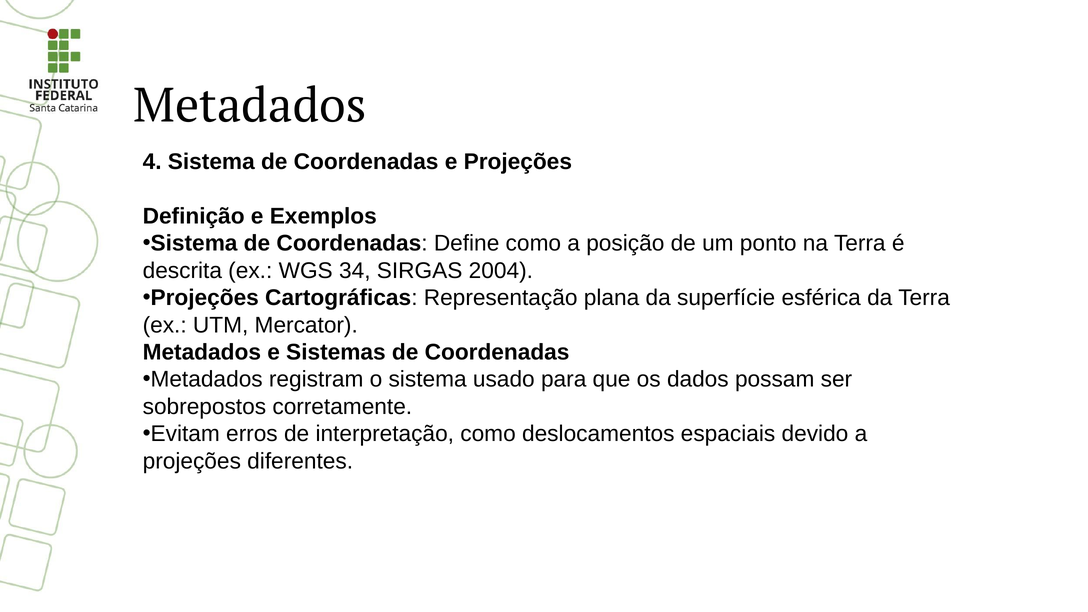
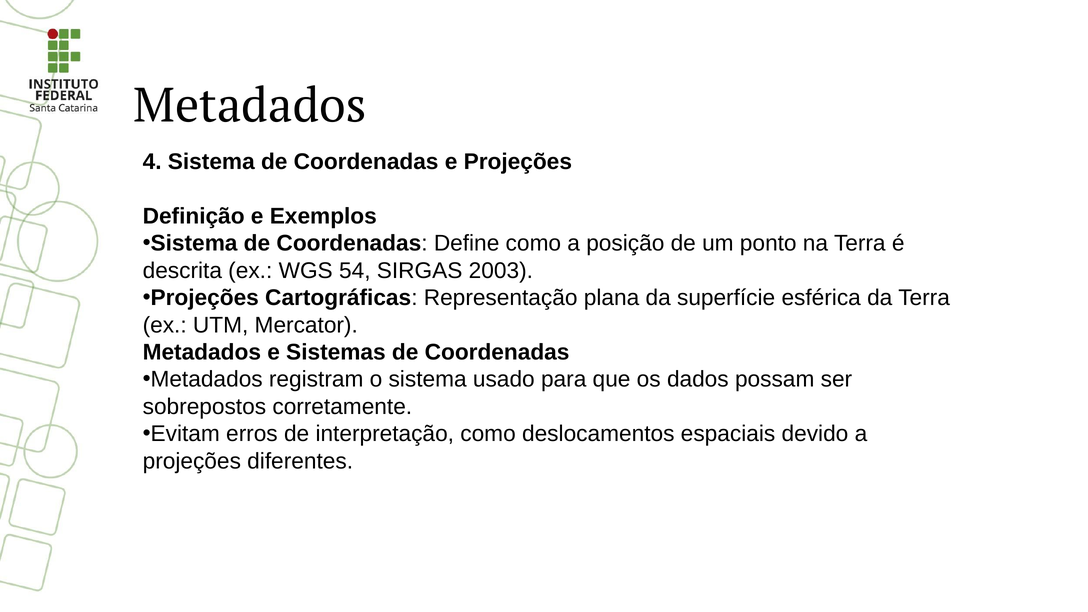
34: 34 -> 54
2004: 2004 -> 2003
